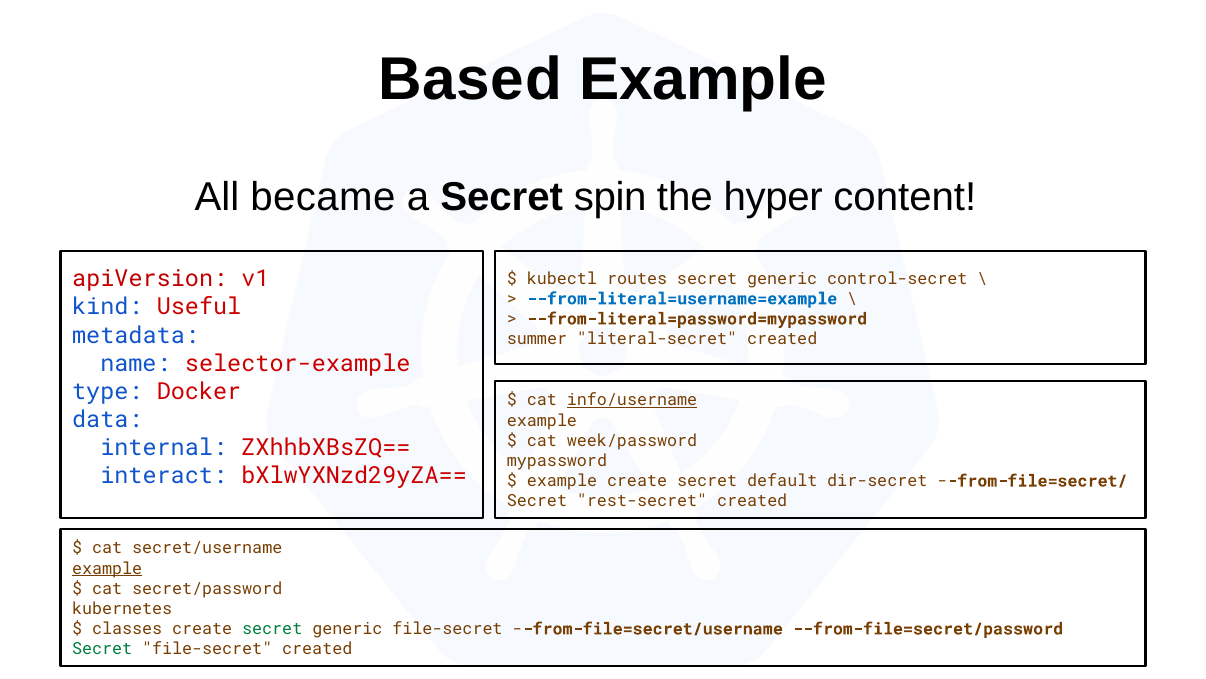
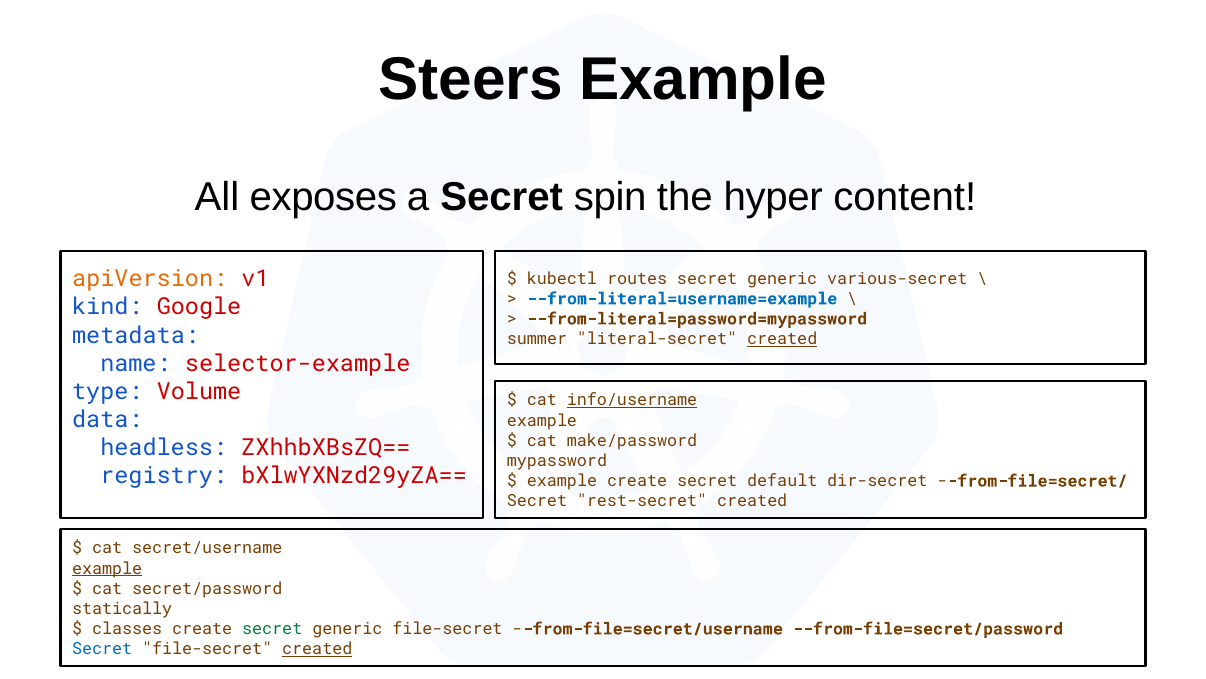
Based: Based -> Steers
became: became -> exposes
apiVersion colour: red -> orange
control-secret: control-secret -> various-secret
Useful: Useful -> Google
created at (782, 339) underline: none -> present
Docker: Docker -> Volume
week/password: week/password -> make/password
internal: internal -> headless
interact: interact -> registry
kubernetes: kubernetes -> statically
Secret at (102, 649) colour: green -> blue
created at (317, 649) underline: none -> present
